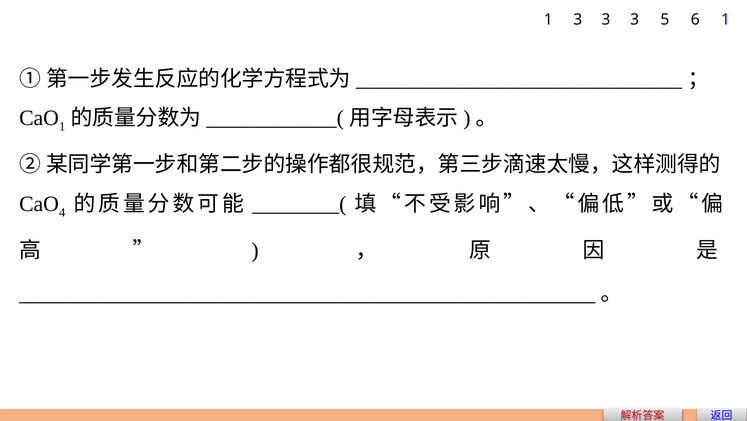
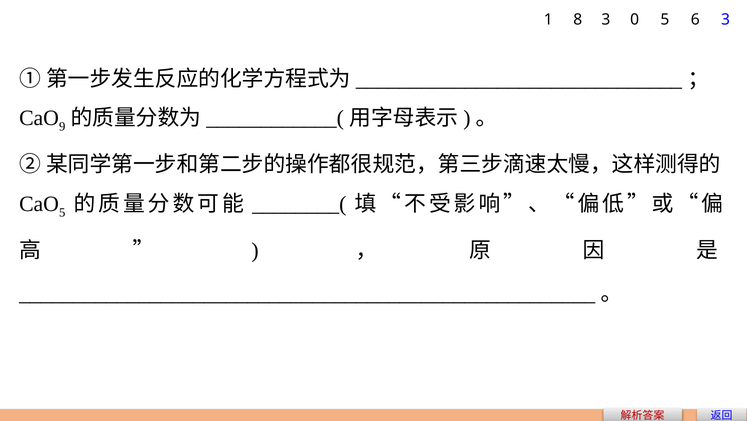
1 3: 3 -> 8
3 at (635, 19): 3 -> 0
6 1: 1 -> 3
1 at (62, 127): 1 -> 9
4 at (62, 212): 4 -> 5
